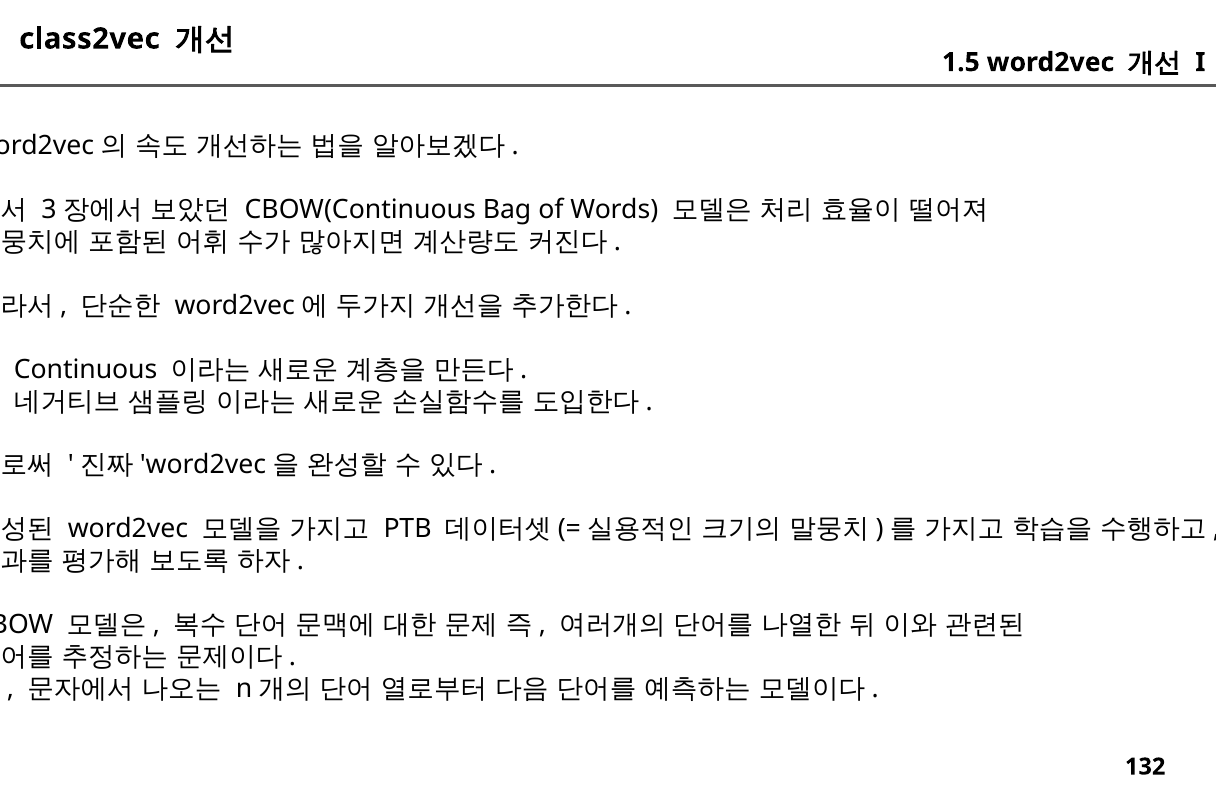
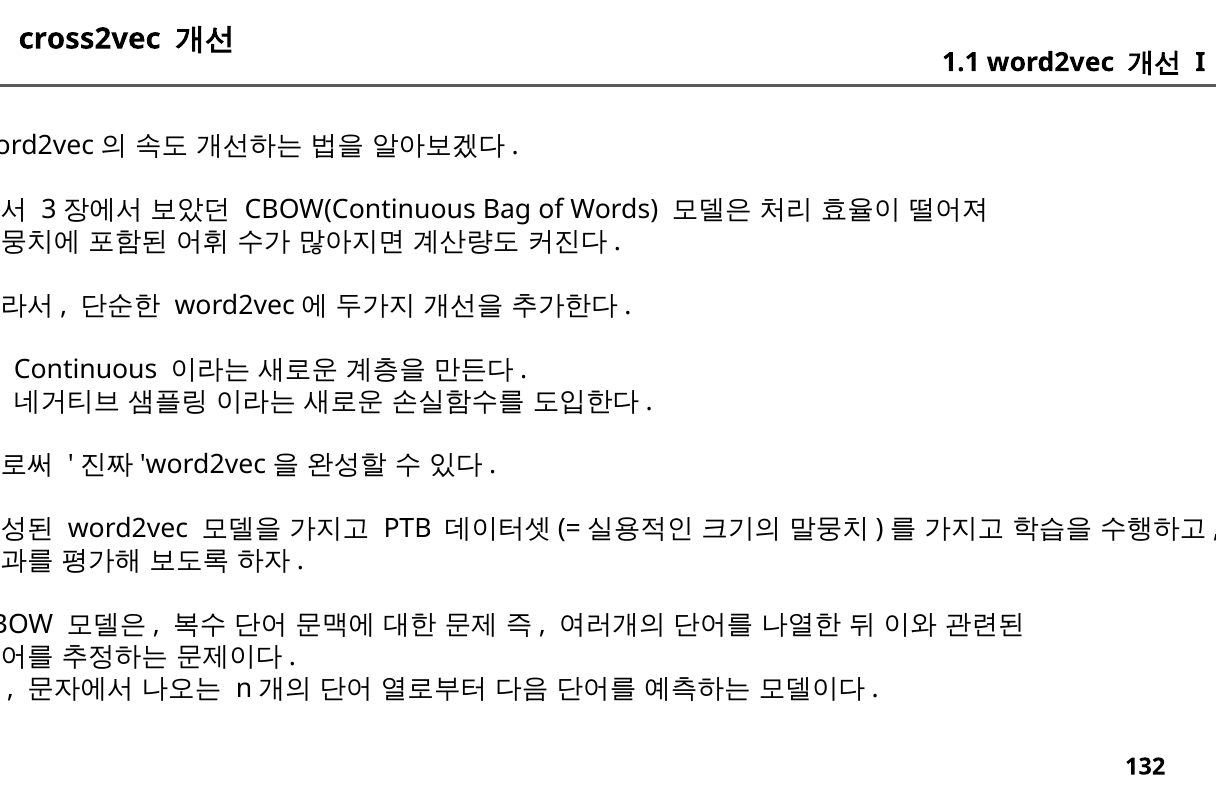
class2vec: class2vec -> cross2vec
1.5: 1.5 -> 1.1
